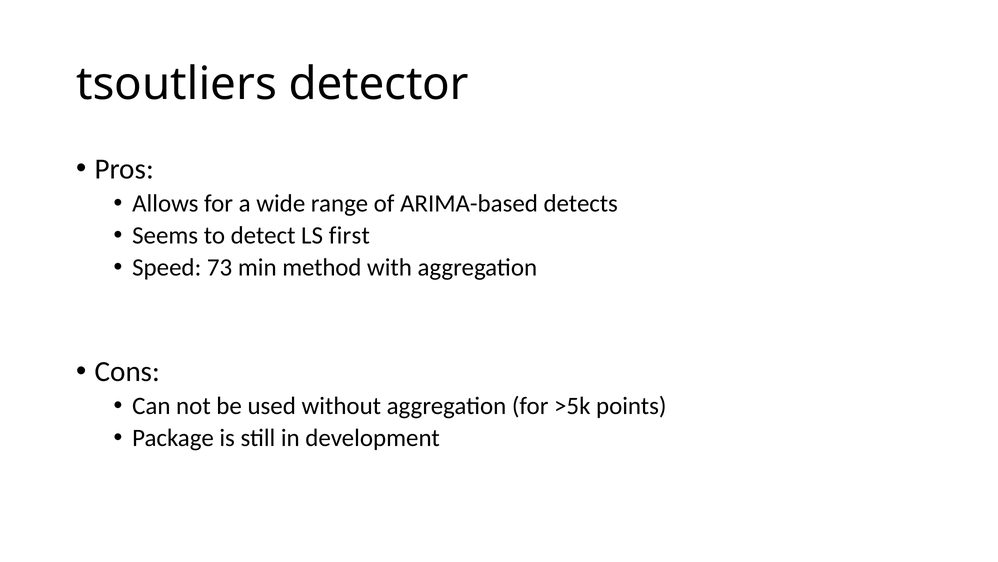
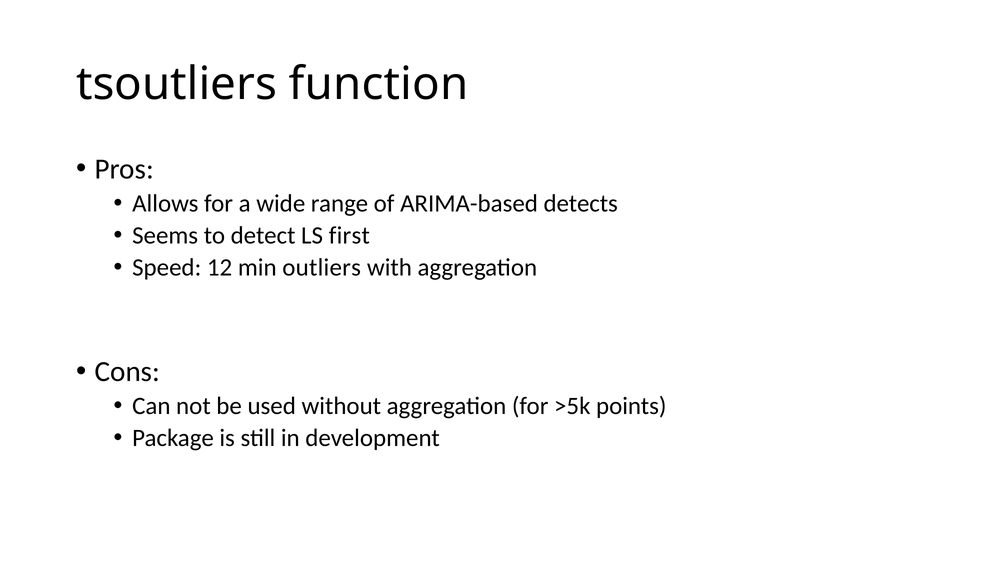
detector: detector -> function
73: 73 -> 12
method: method -> outliers
